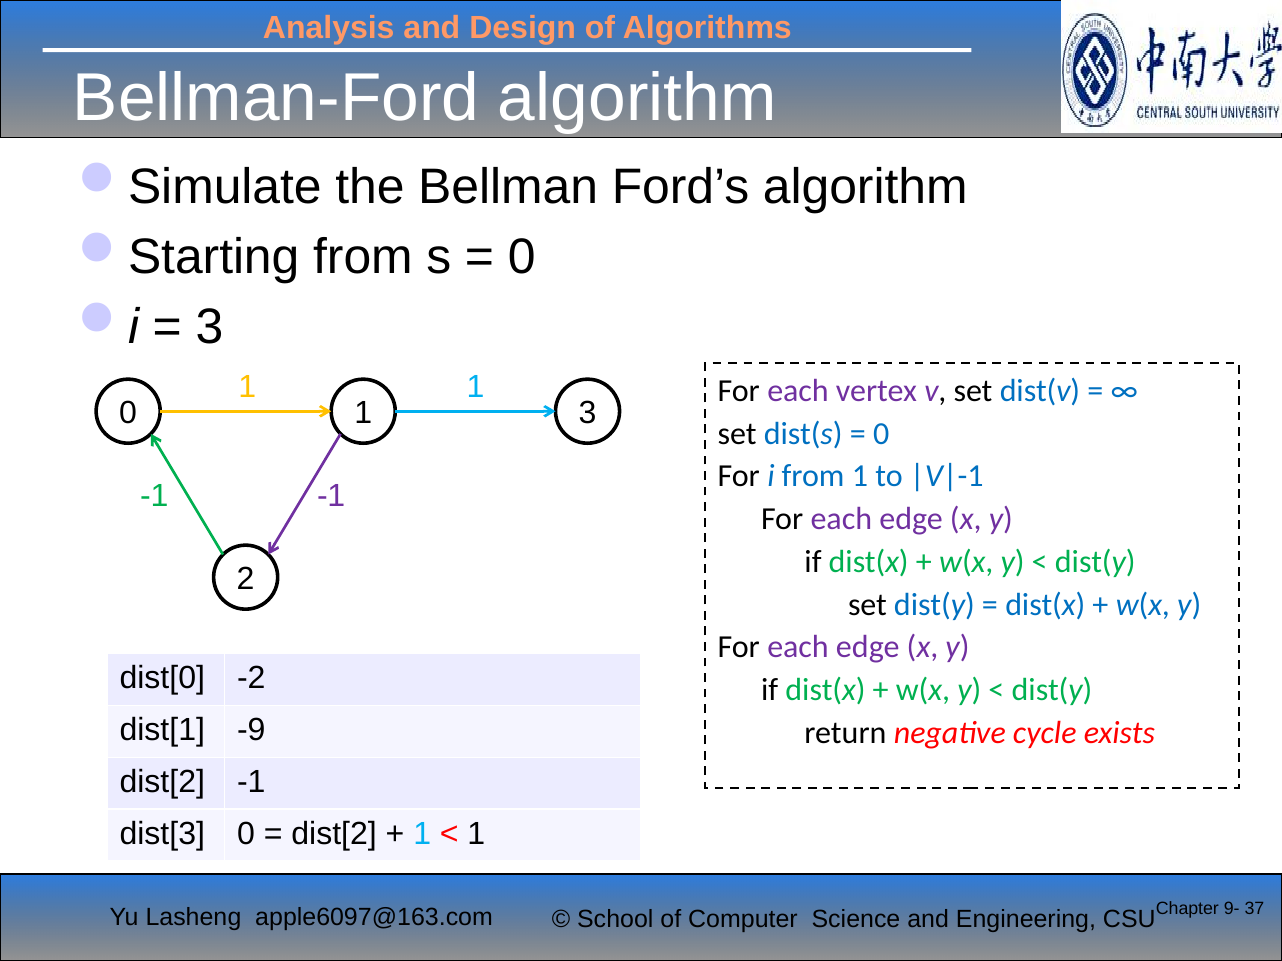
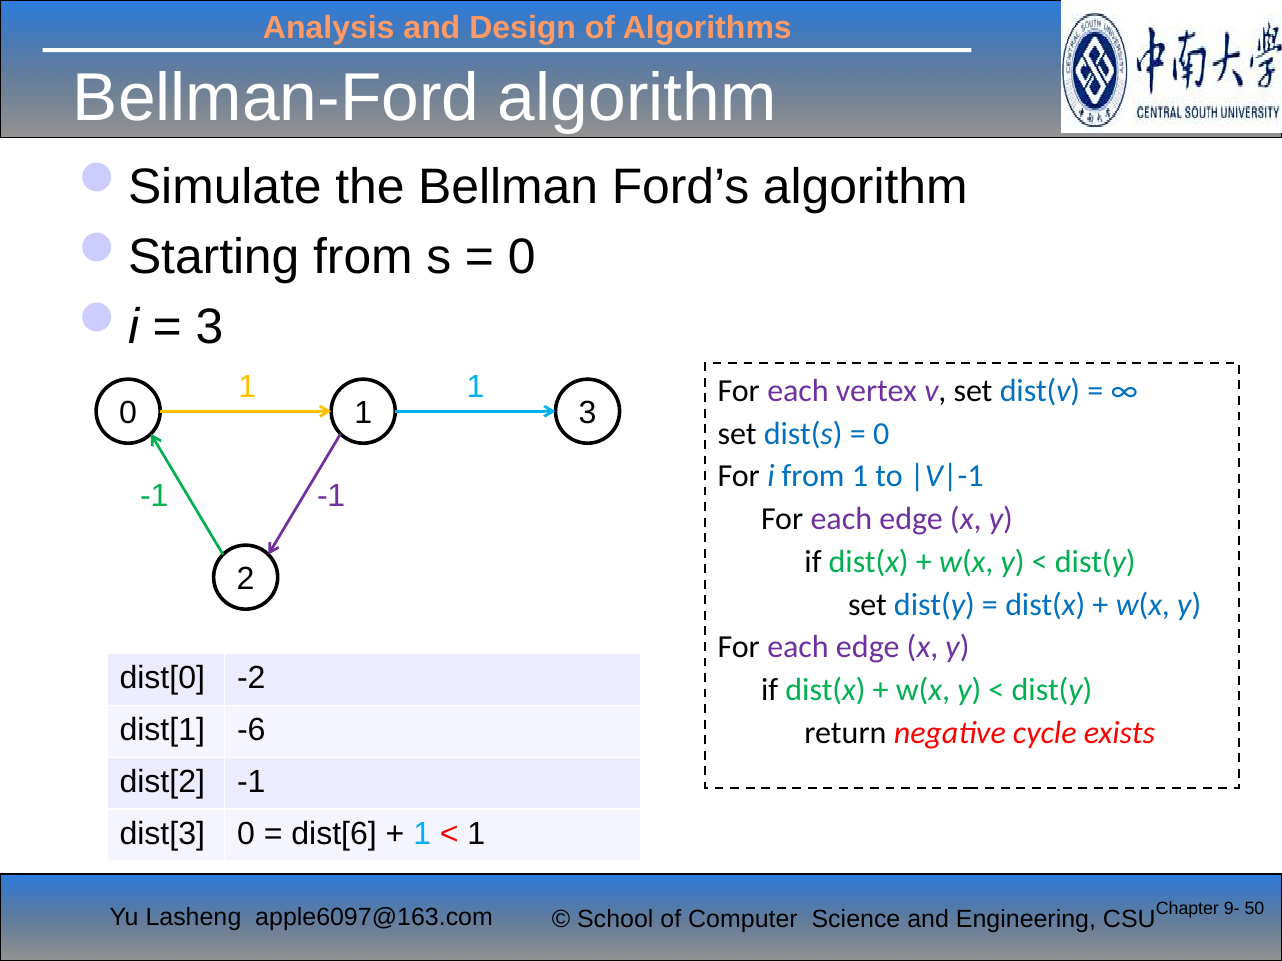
-9: -9 -> -6
dist[2 at (334, 834): dist[2 -> dist[6
37: 37 -> 50
